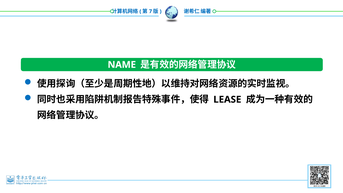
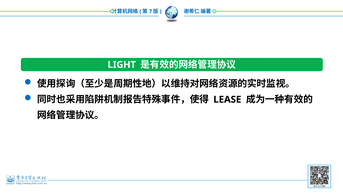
NAME: NAME -> LIGHT
